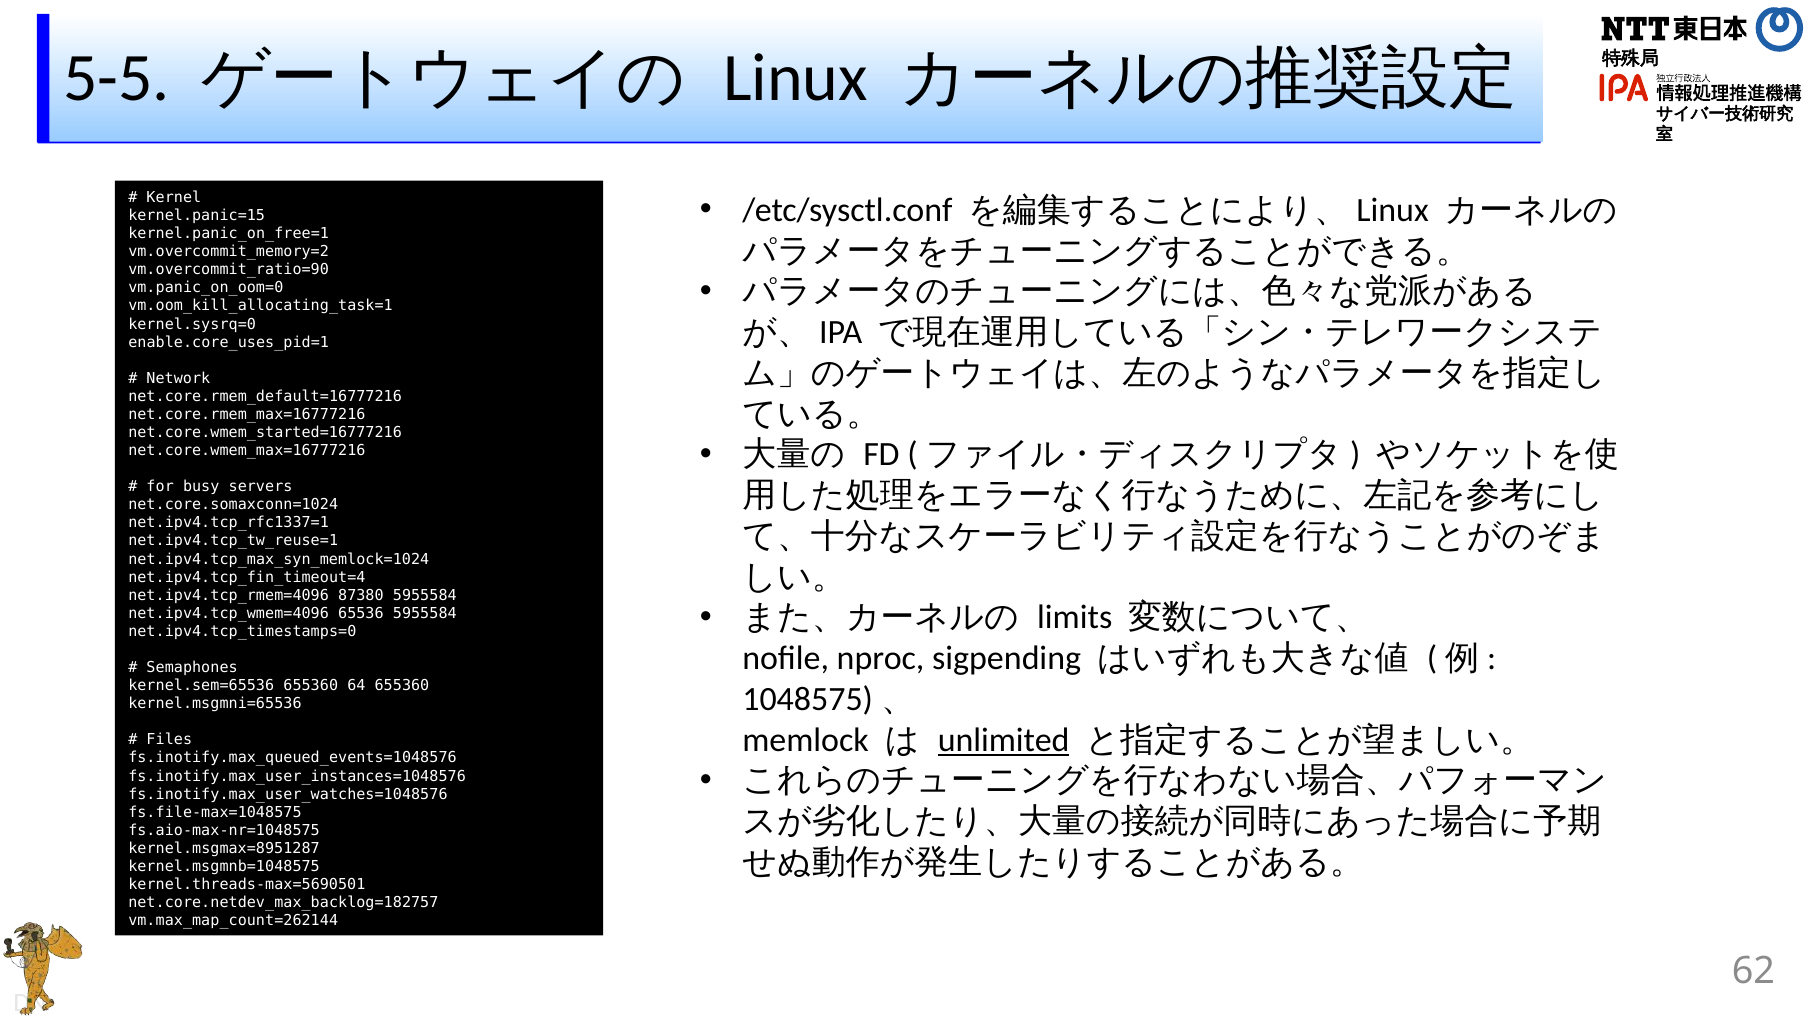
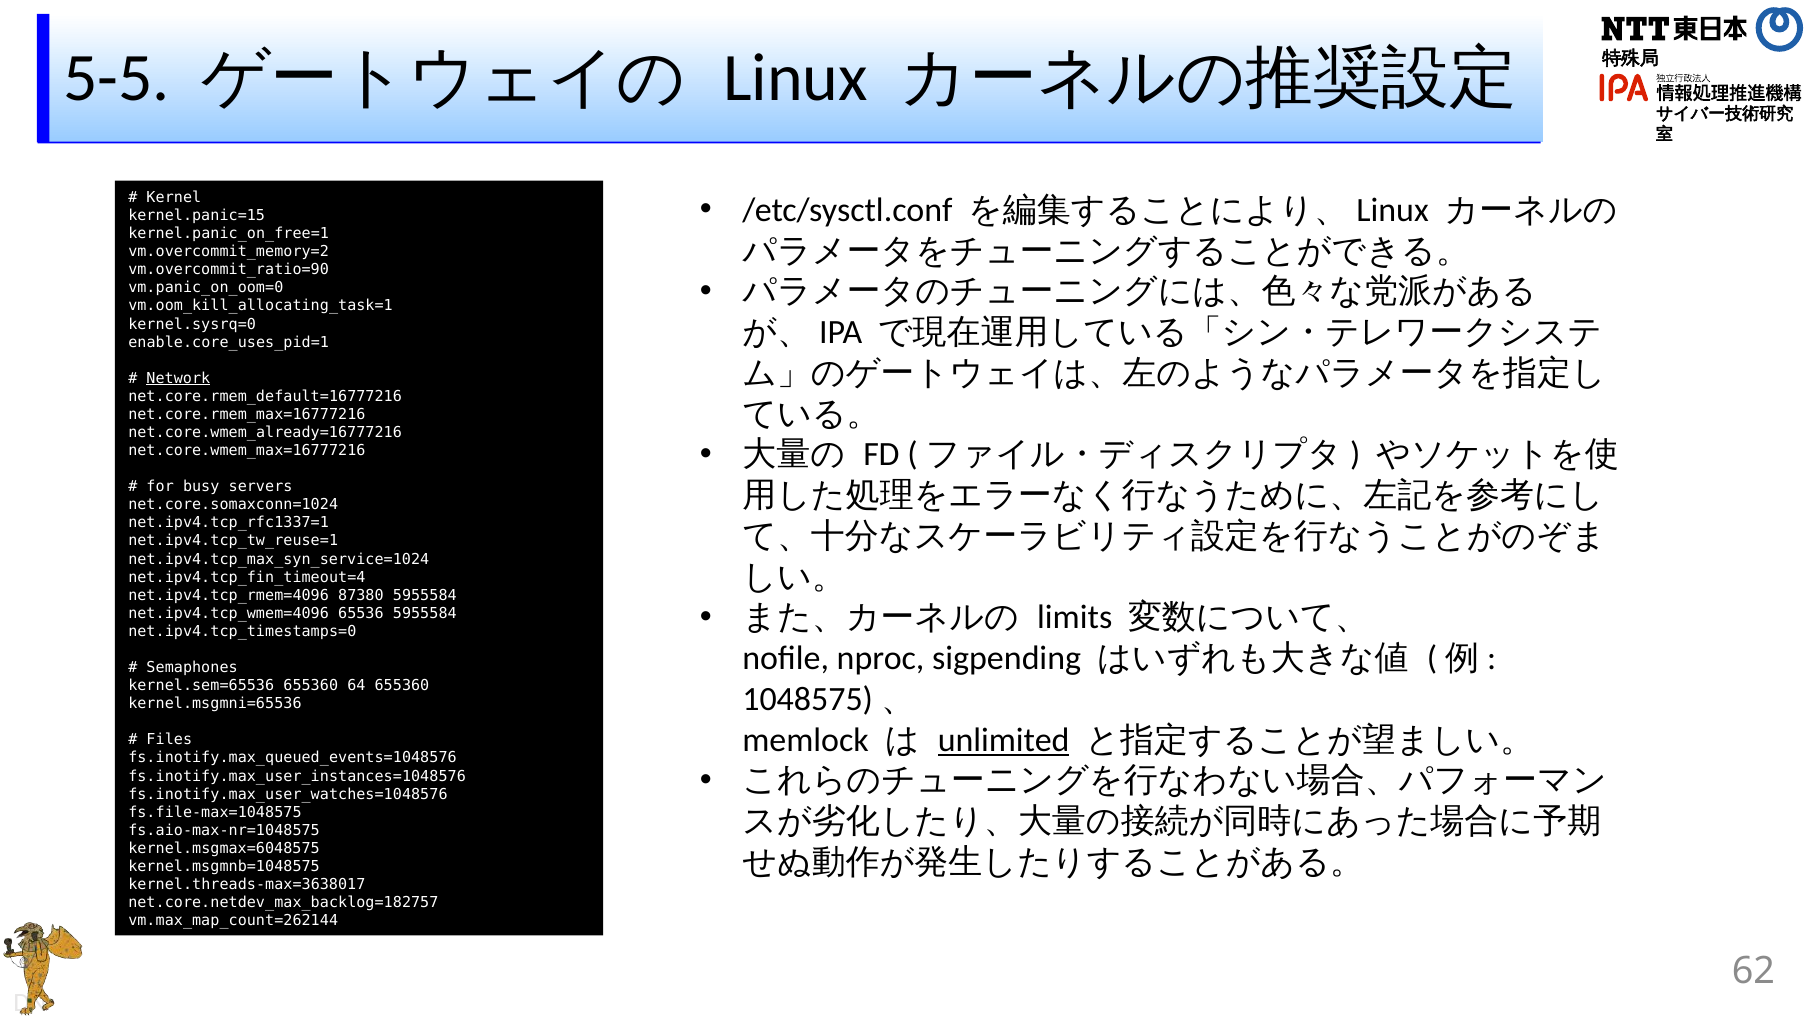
Network underline: none -> present
net.core.wmem_started=16777216: net.core.wmem_started=16777216 -> net.core.wmem_already=16777216
net.ipv4.tcp_max_syn_memlock=1024: net.ipv4.tcp_max_syn_memlock=1024 -> net.ipv4.tcp_max_syn_service=1024
kernel.msgmax=8951287: kernel.msgmax=8951287 -> kernel.msgmax=6048575
kernel.threads-max=5690501: kernel.threads-max=5690501 -> kernel.threads-max=3638017
